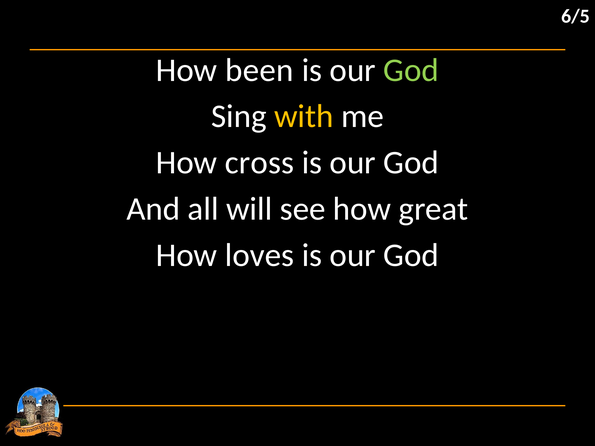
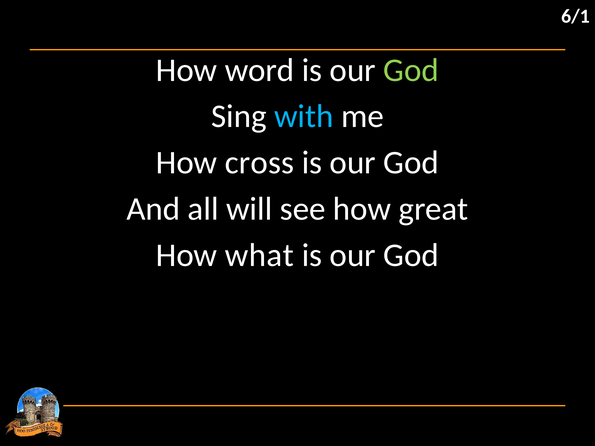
6/5: 6/5 -> 6/1
been: been -> word
with colour: yellow -> light blue
loves: loves -> what
